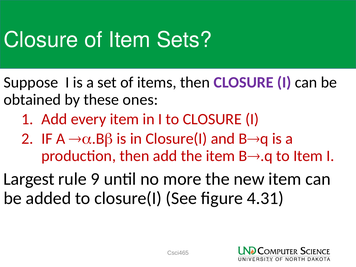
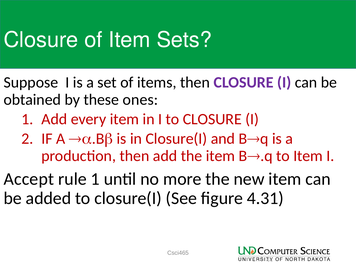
Largest: Largest -> Accept
rule 9: 9 -> 1
